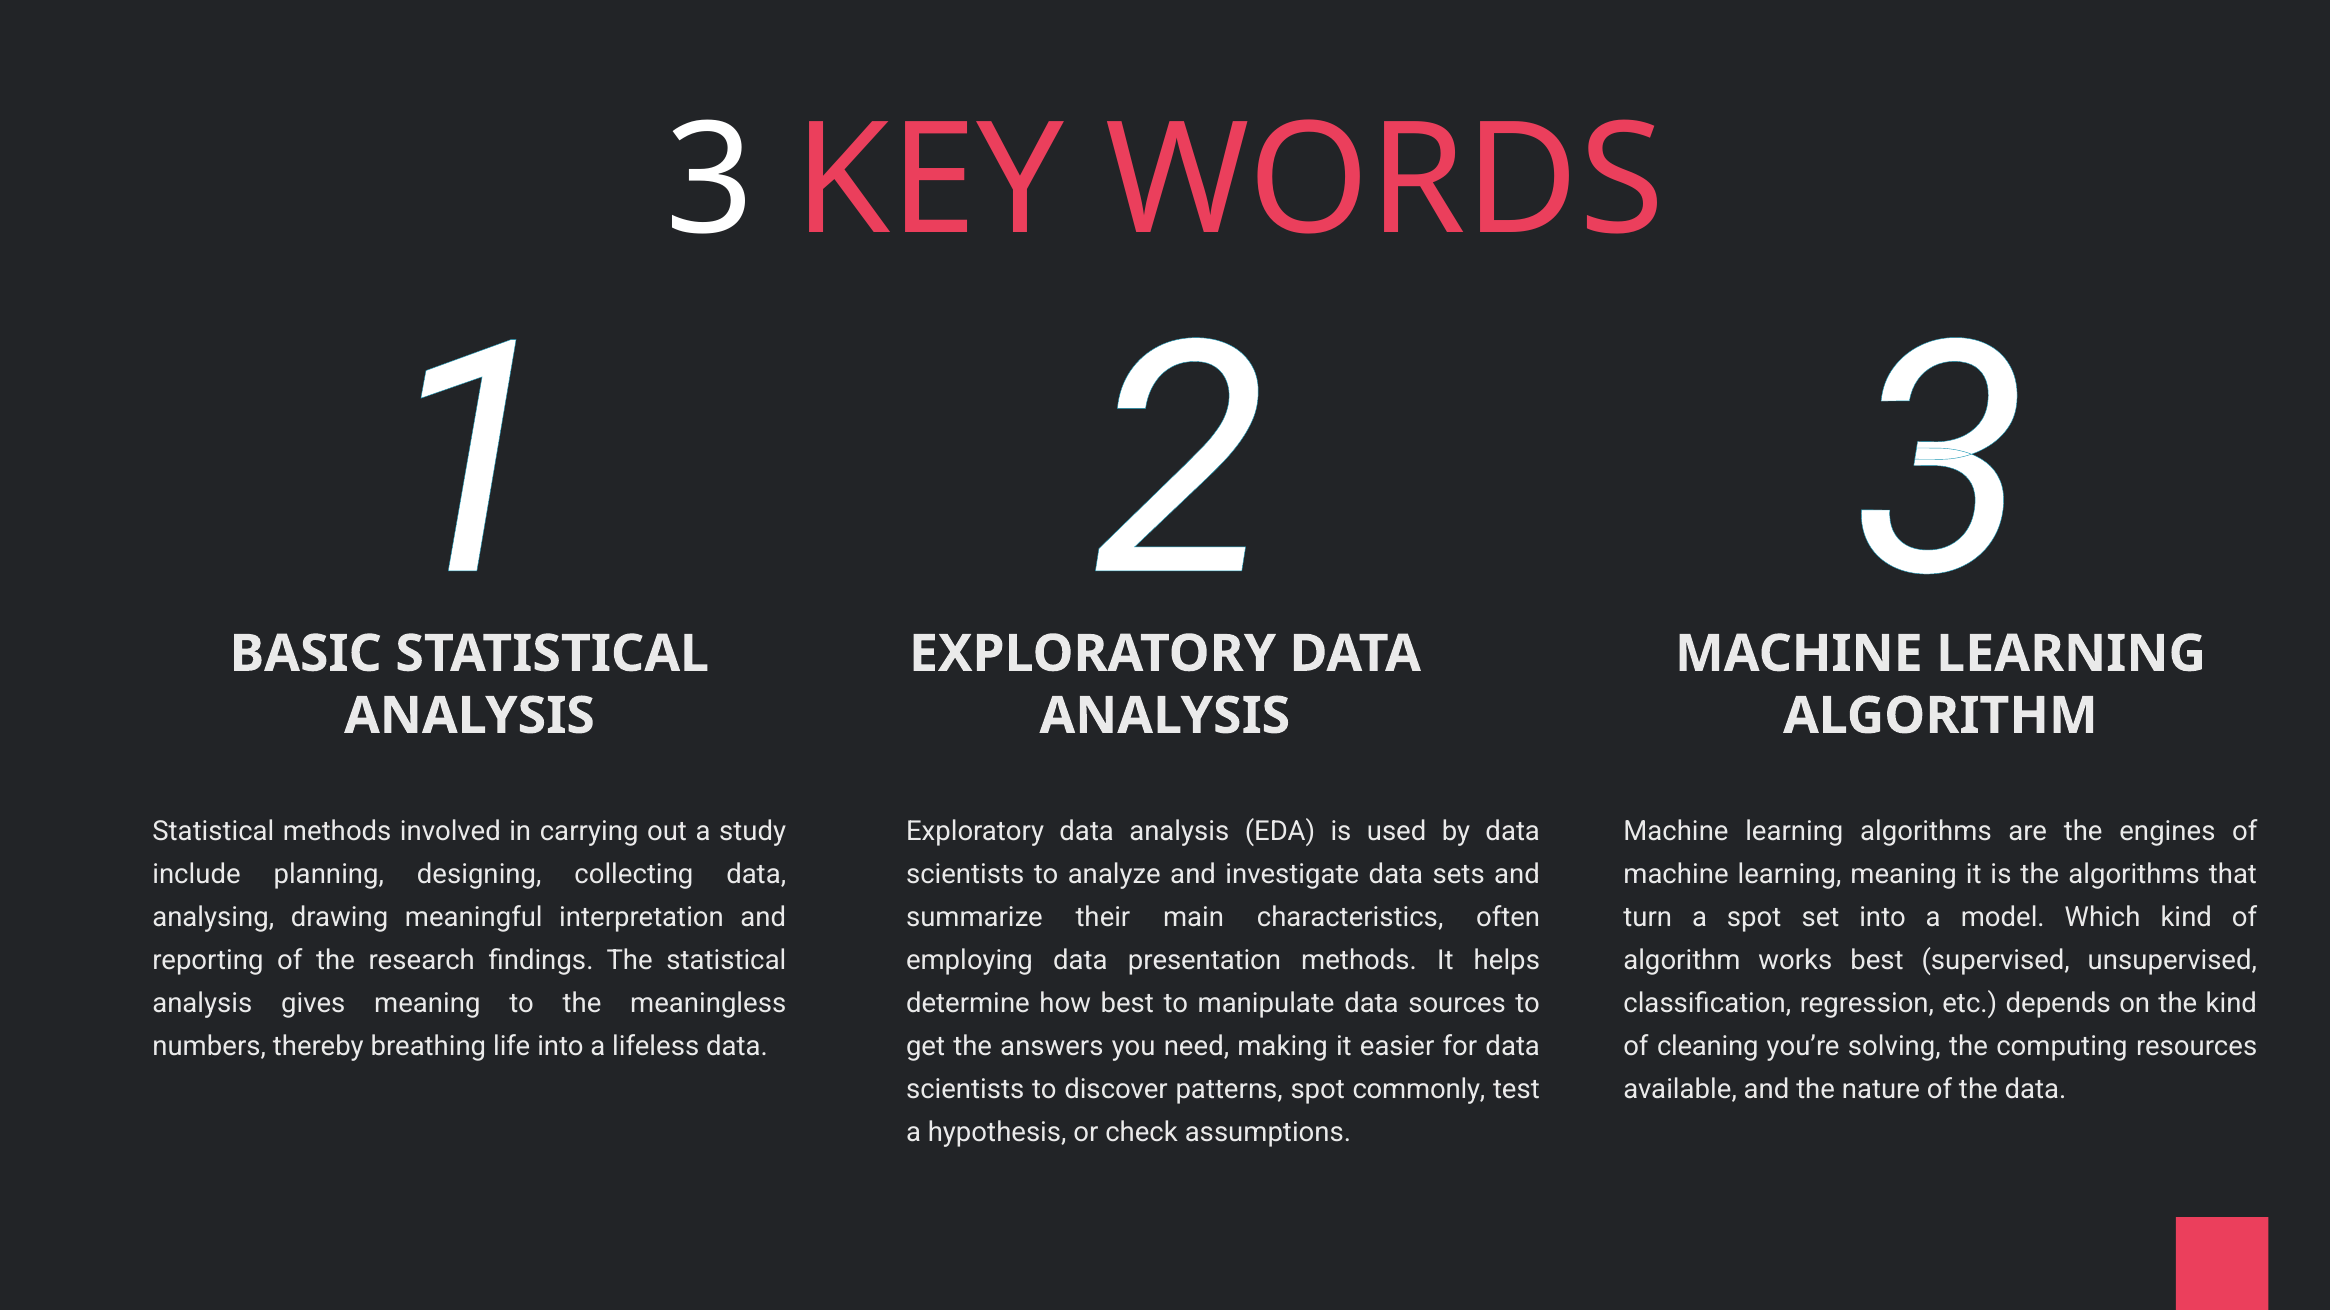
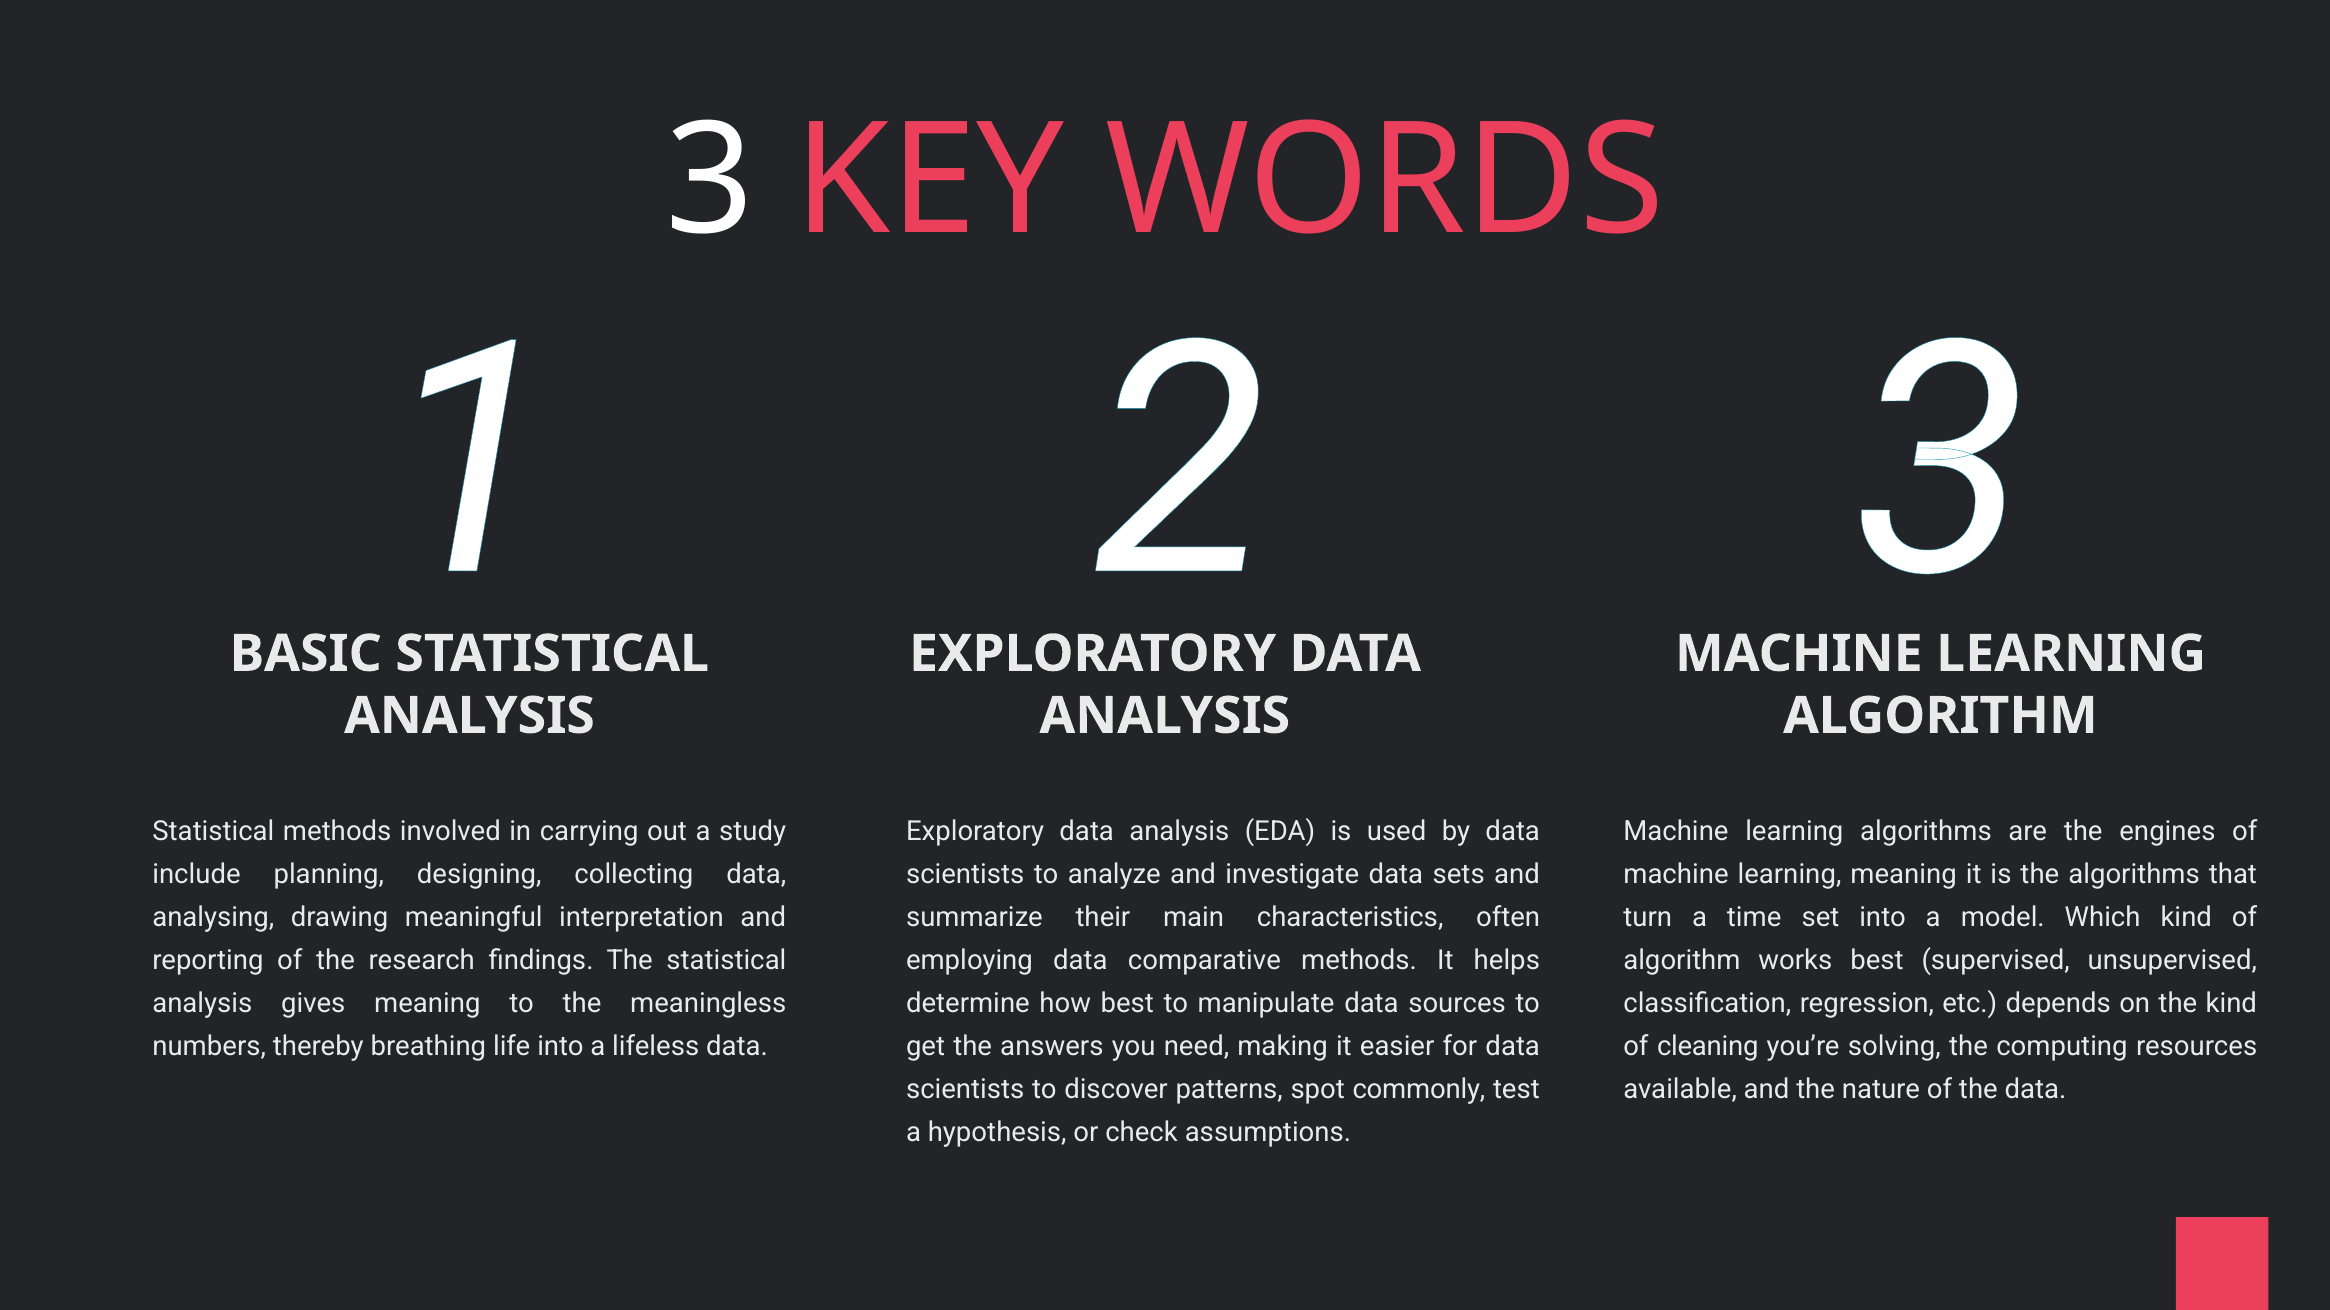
a spot: spot -> time
presentation: presentation -> comparative
